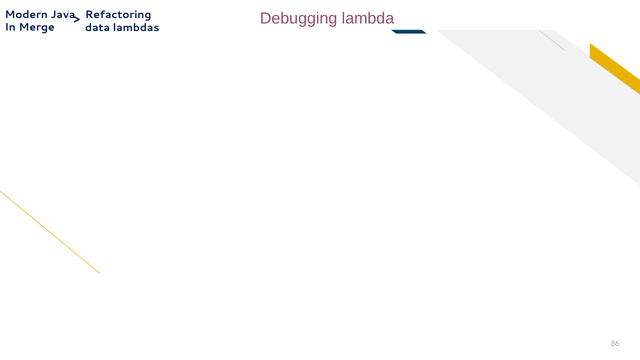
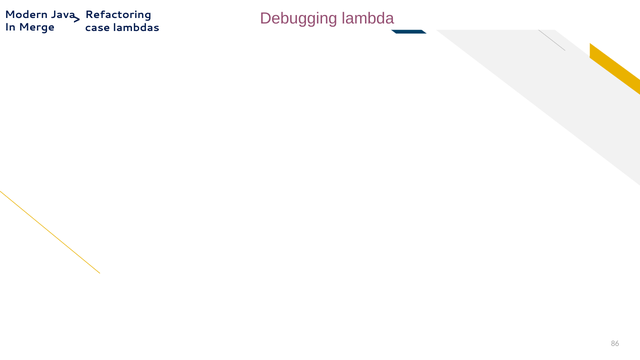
data: data -> case
